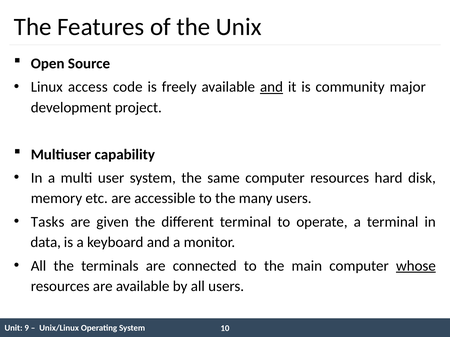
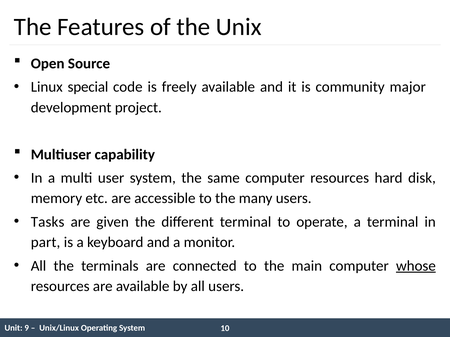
access: access -> special
and at (272, 87) underline: present -> none
data: data -> part
